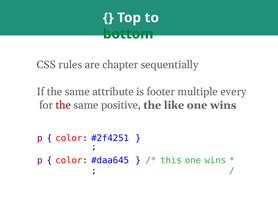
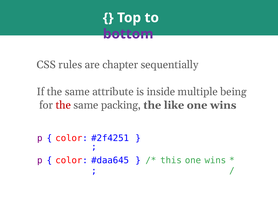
bottom colour: green -> purple
footer: footer -> inside
every: every -> being
positive: positive -> packing
